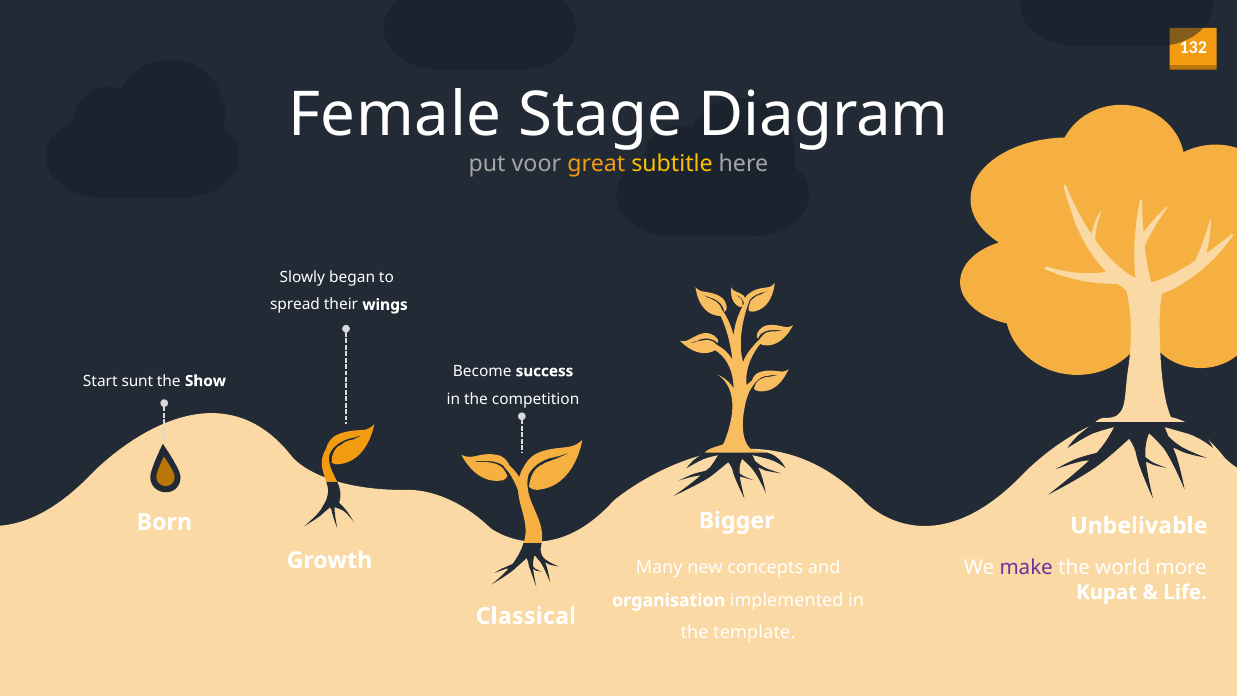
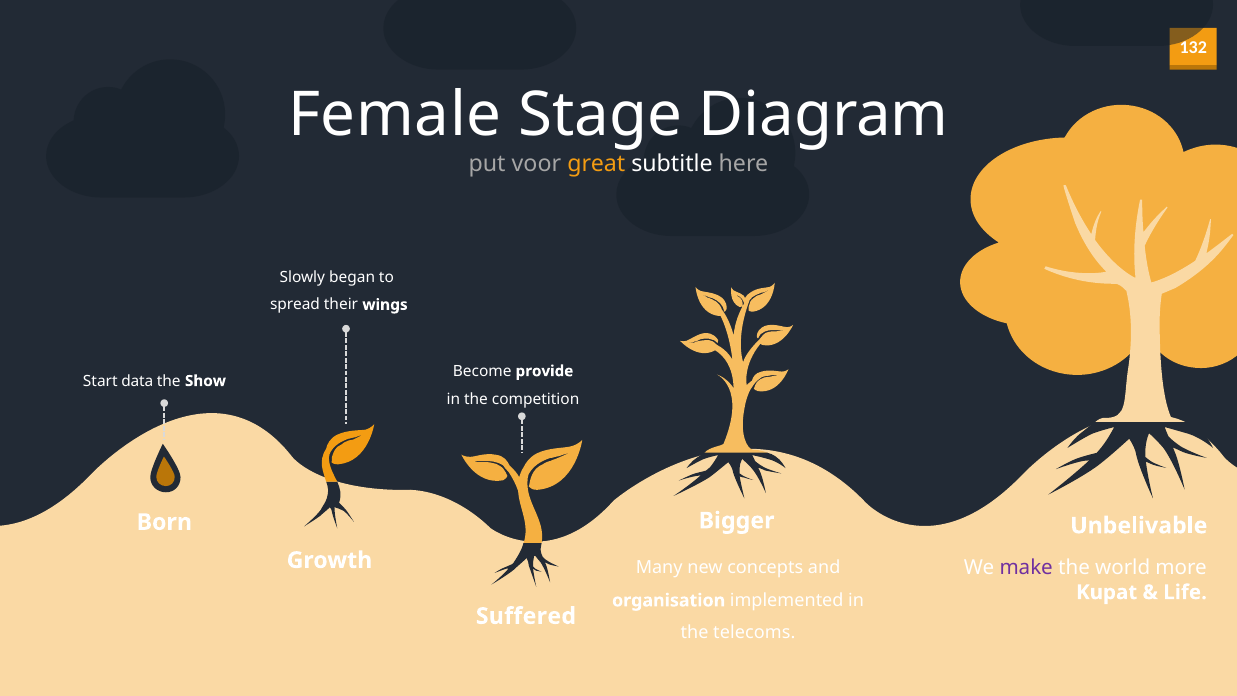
subtitle colour: yellow -> white
success: success -> provide
sunt: sunt -> data
Classical: Classical -> Suffered
template: template -> telecoms
